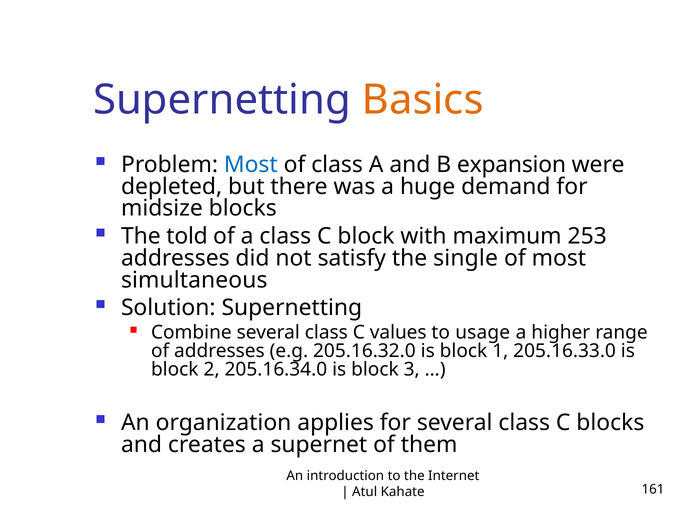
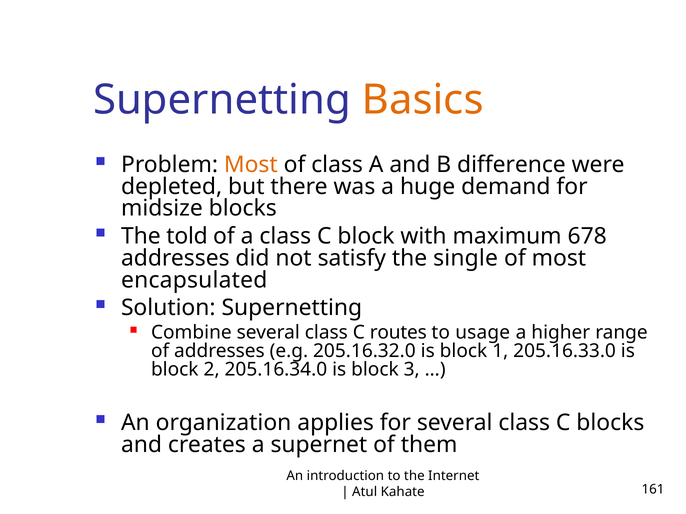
Most at (251, 165) colour: blue -> orange
expansion: expansion -> difference
253: 253 -> 678
simultaneous: simultaneous -> encapsulated
values: values -> routes
